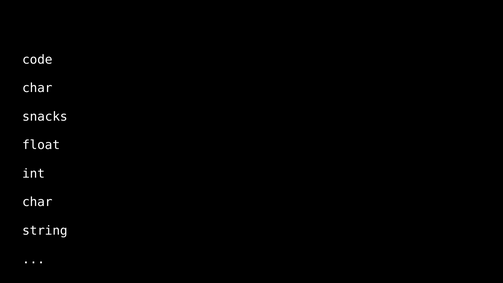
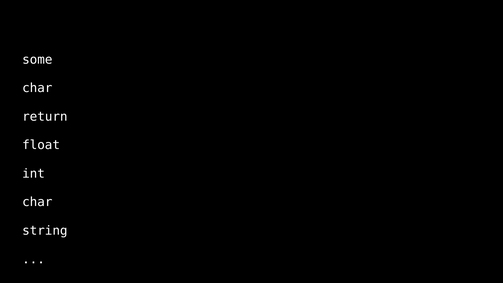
code: code -> some
snacks: snacks -> return
